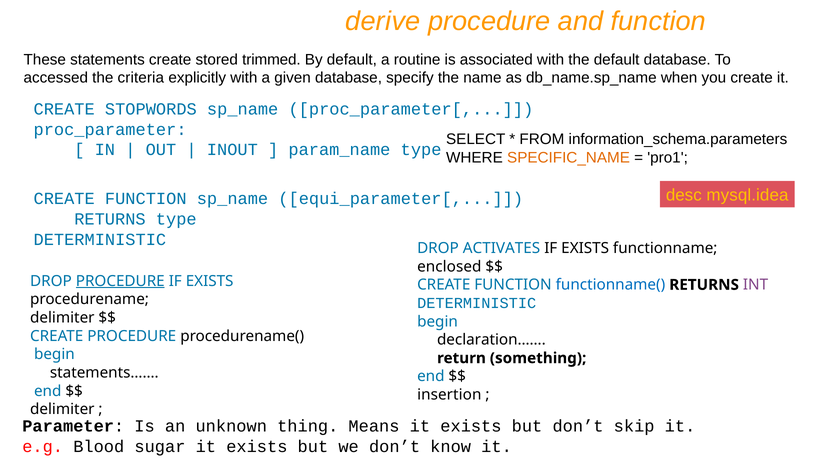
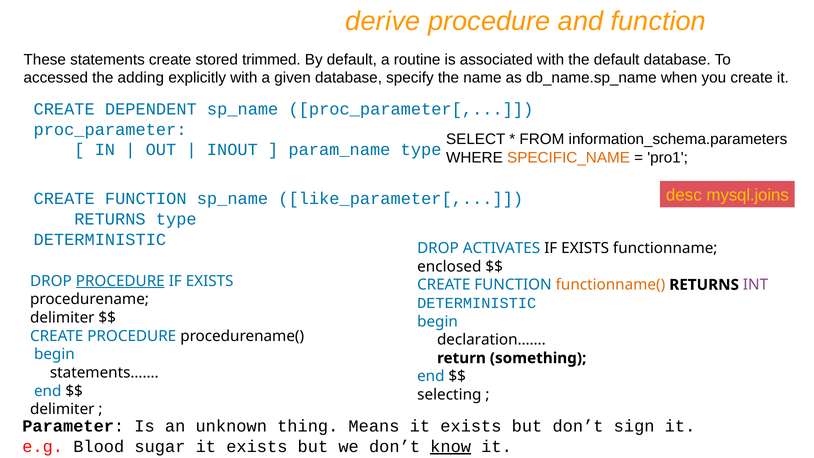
criteria: criteria -> adding
STOPWORDS: STOPWORDS -> DEPENDENT
mysql.idea: mysql.idea -> mysql.joins
equi_parameter[: equi_parameter[ -> like_parameter[
functionname( colour: blue -> orange
insertion: insertion -> selecting
skip: skip -> sign
know underline: none -> present
